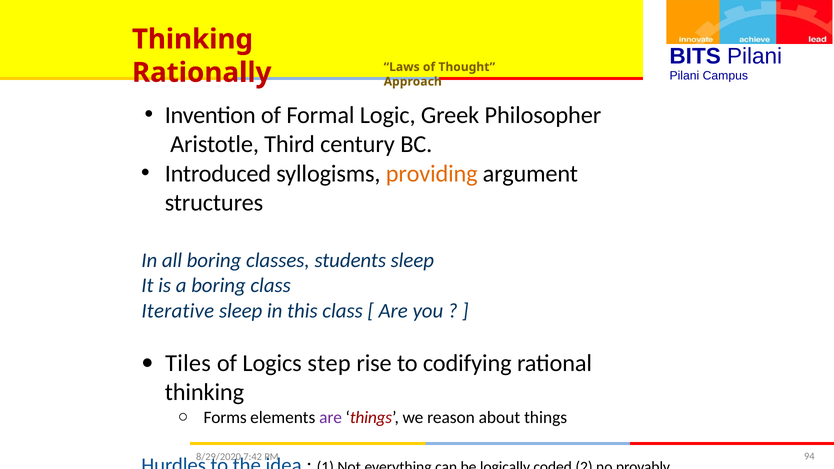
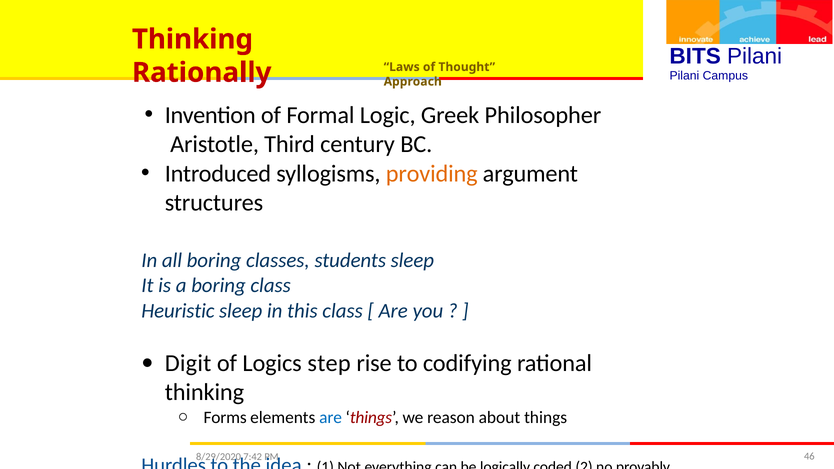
Iterative: Iterative -> Heuristic
Tiles: Tiles -> Digit
are at (331, 418) colour: purple -> blue
94: 94 -> 46
